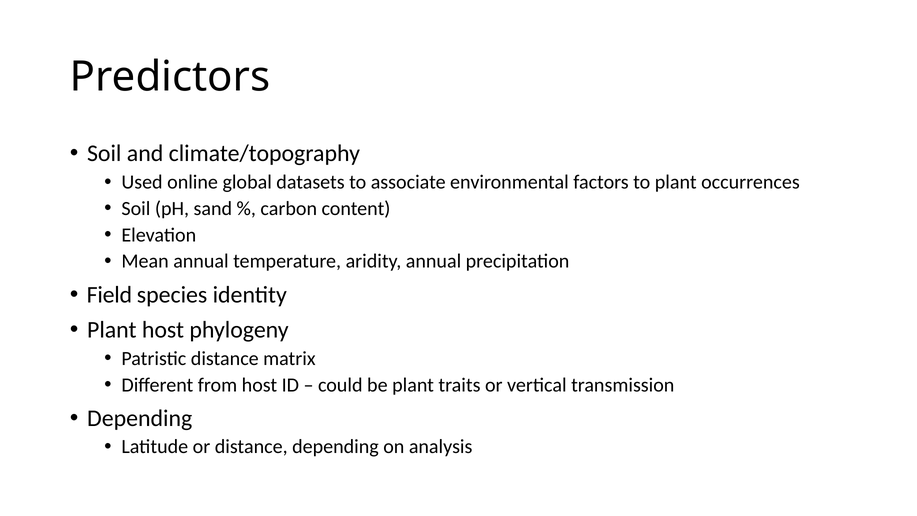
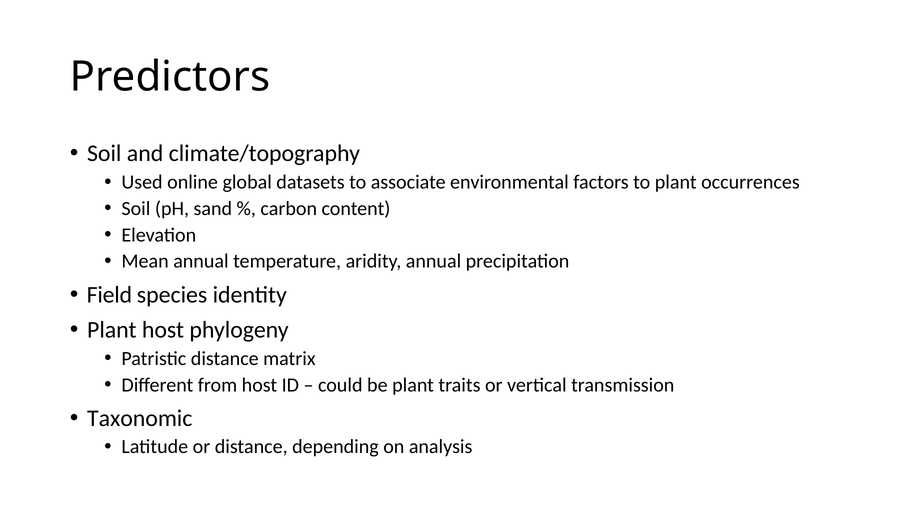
Depending at (140, 418): Depending -> Taxonomic
